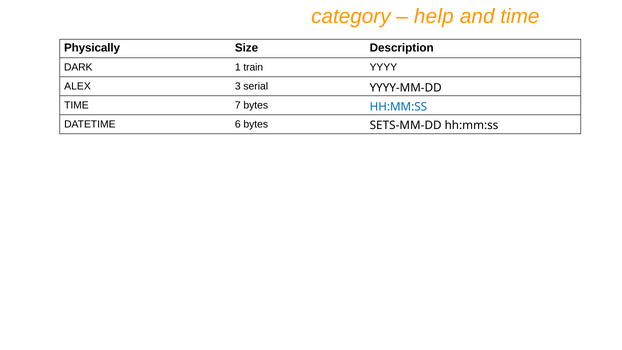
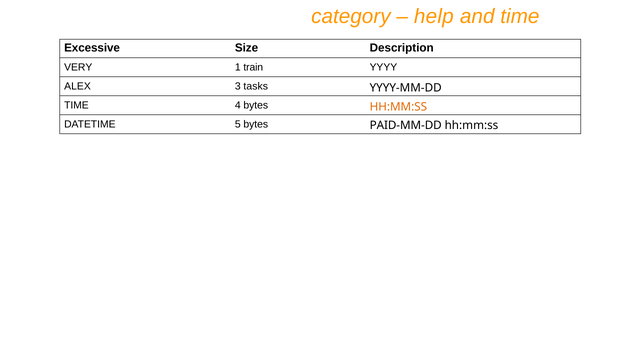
Physically: Physically -> Excessive
DARK: DARK -> VERY
serial: serial -> tasks
7: 7 -> 4
HH:MM:SS at (398, 107) colour: blue -> orange
6: 6 -> 5
SETS-MM-DD: SETS-MM-DD -> PAID-MM-DD
